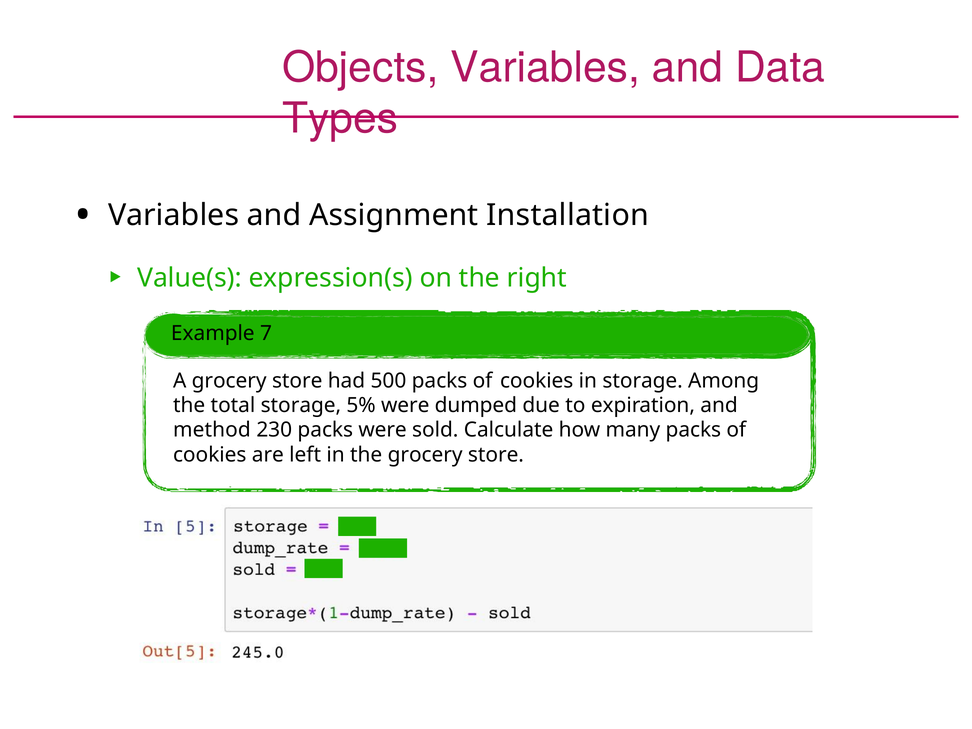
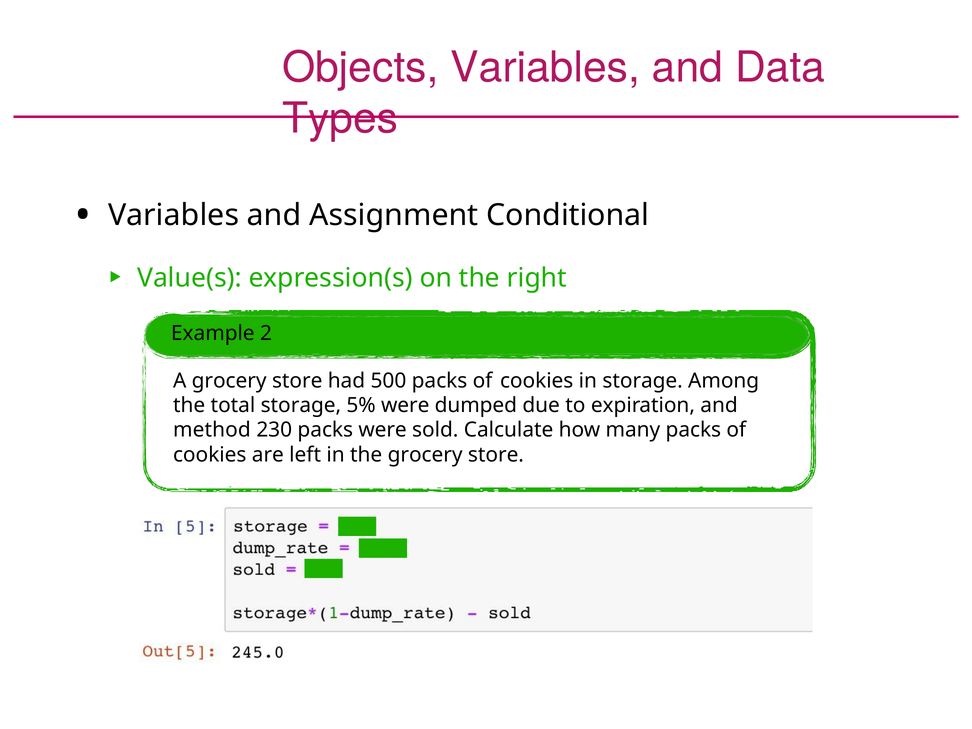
Installation: Installation -> Conditional
7: 7 -> 2
